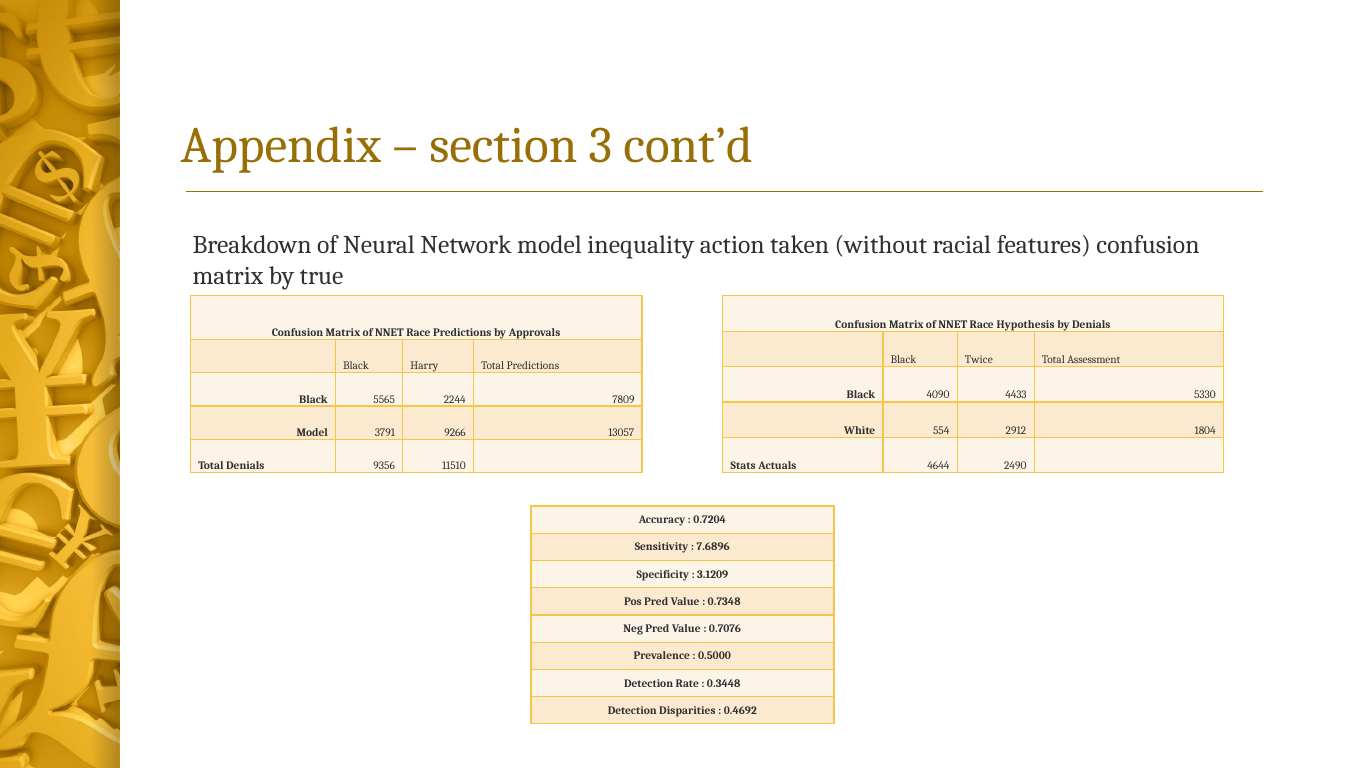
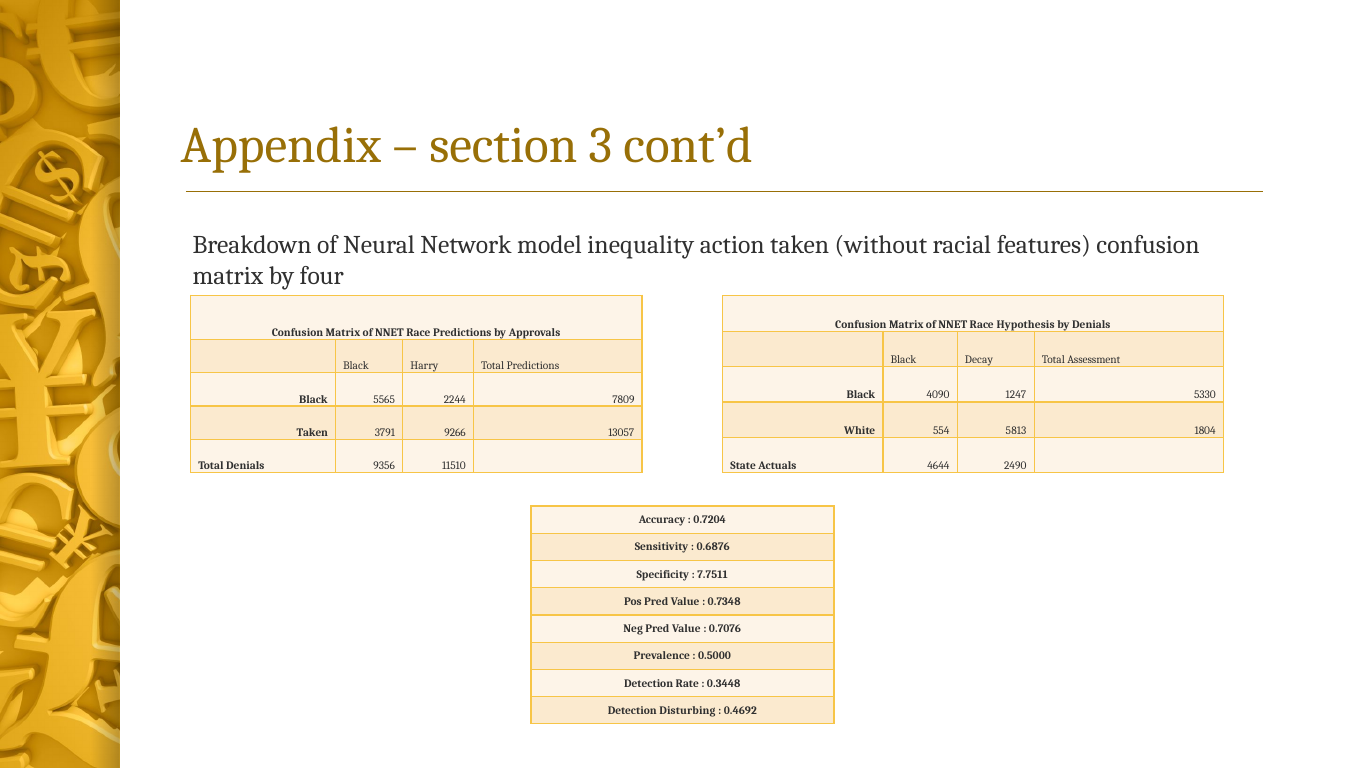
true: true -> four
Twice: Twice -> Decay
4433: 4433 -> 1247
2912: 2912 -> 5813
Model at (312, 433): Model -> Taken
Stats: Stats -> State
7.6896: 7.6896 -> 0.6876
3.1209: 3.1209 -> 7.7511
Disparities: Disparities -> Disturbing
